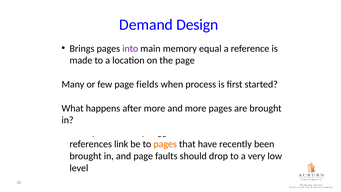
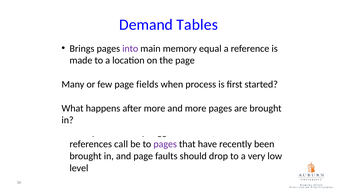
Design: Design -> Tables
link: link -> call
pages at (165, 144) colour: orange -> purple
